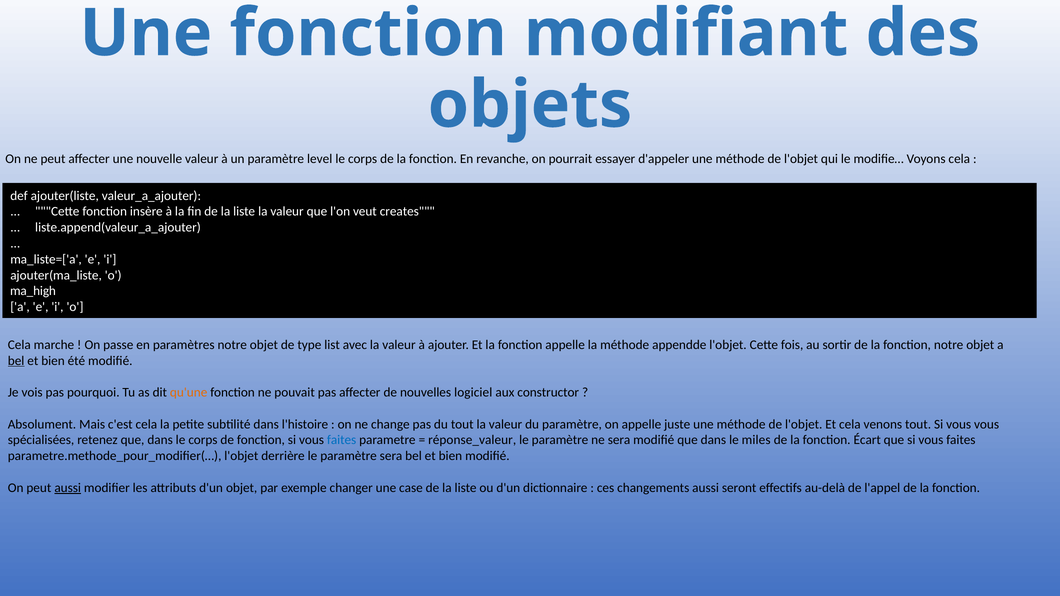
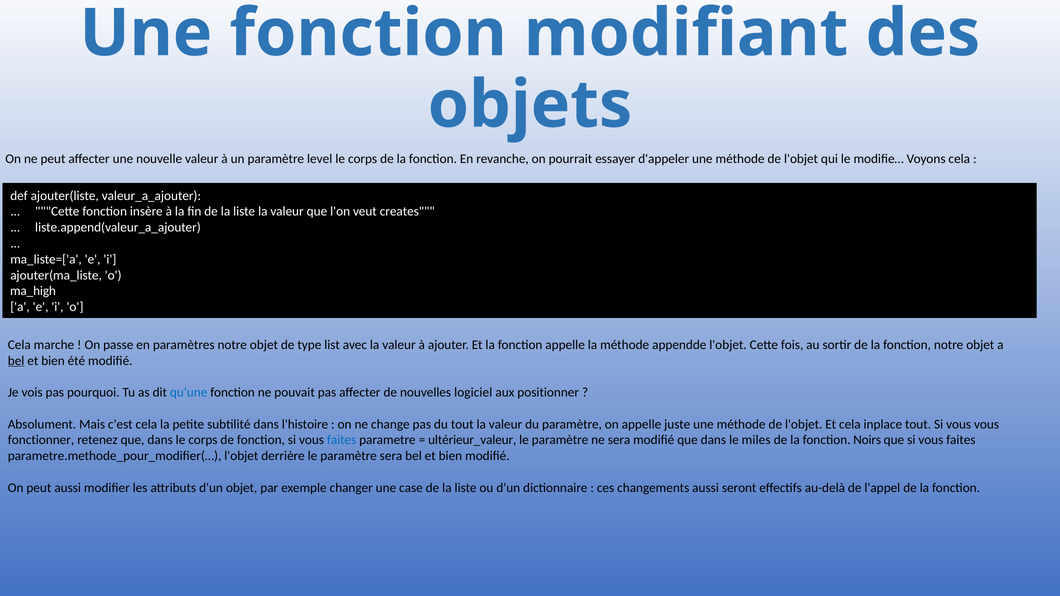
qu'une colour: orange -> blue
constructor: constructor -> positionner
venons: venons -> inplace
spécialisées: spécialisées -> fonctionner
réponse_valeur: réponse_valeur -> ultérieur_valeur
Écart: Écart -> Noirs
aussi at (68, 488) underline: present -> none
